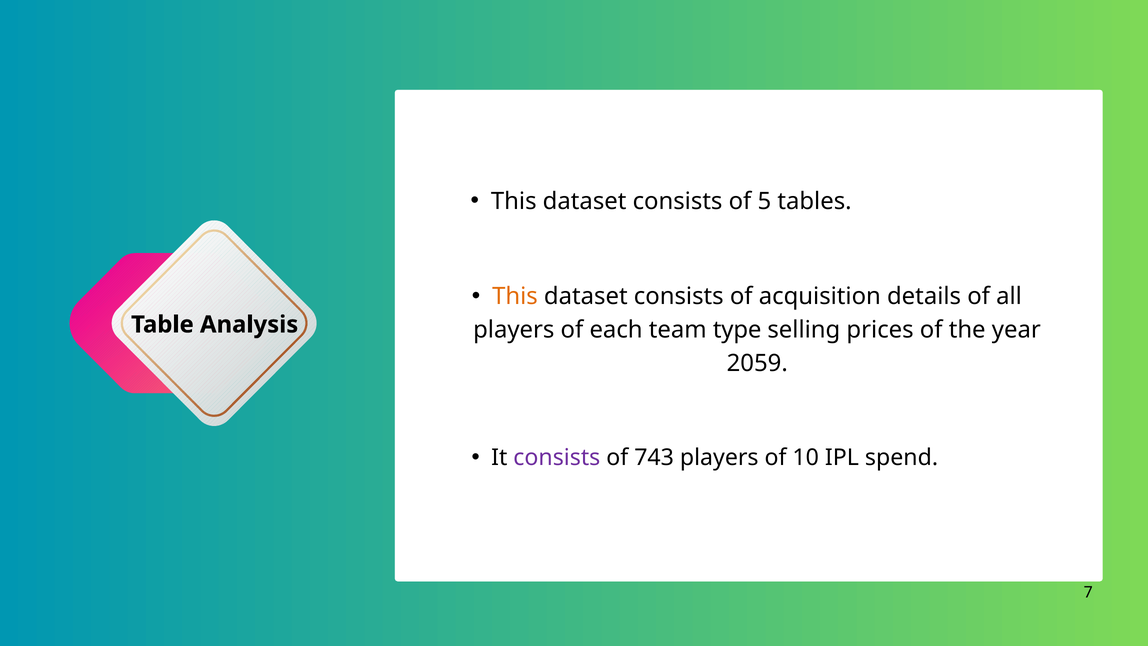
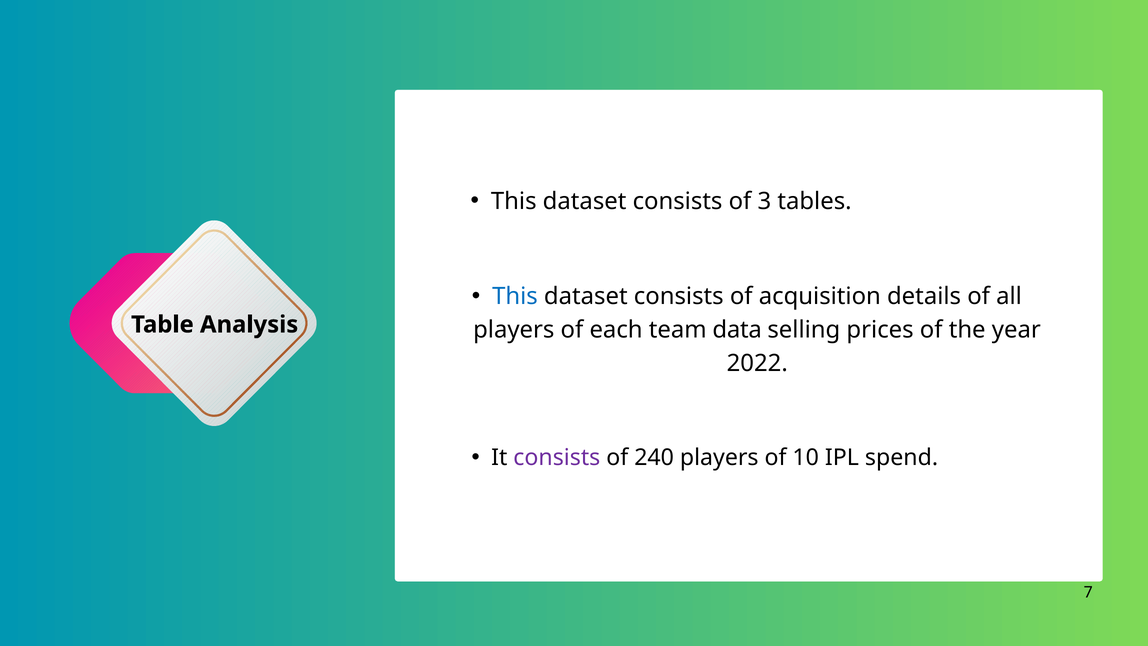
5: 5 -> 3
This at (515, 296) colour: orange -> blue
type: type -> data
2059: 2059 -> 2022
743: 743 -> 240
